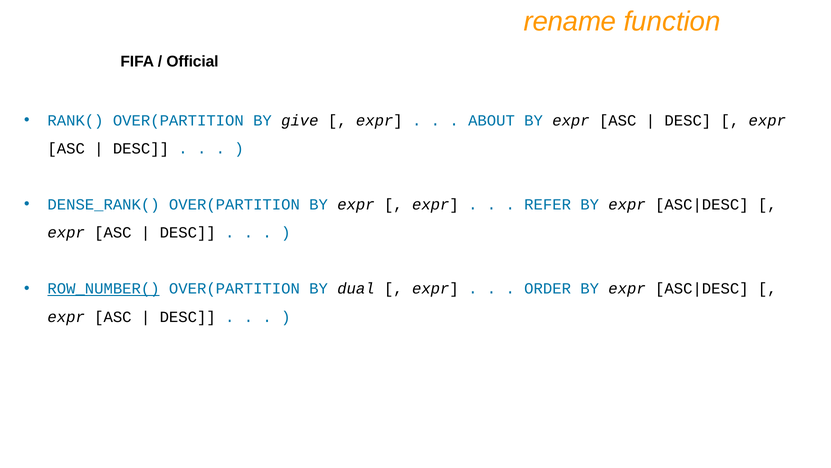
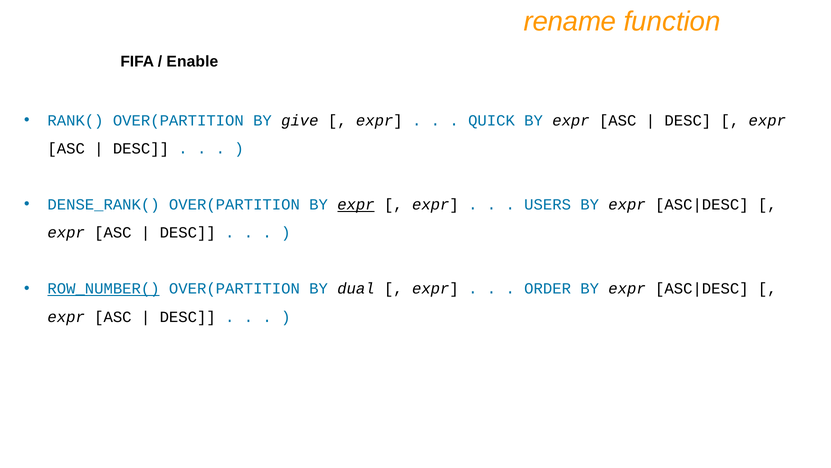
Official: Official -> Enable
ABOUT: ABOUT -> QUICK
expr at (356, 204) underline: none -> present
REFER: REFER -> USERS
